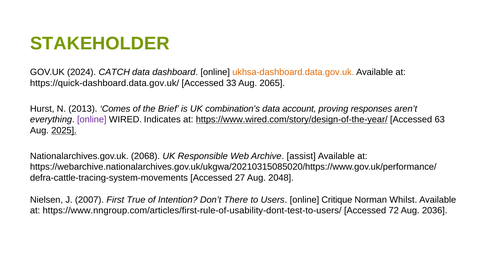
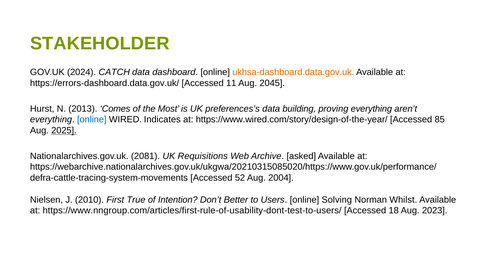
https://quick-dashboard.data.gov.uk/: https://quick-dashboard.data.gov.uk/ -> https://errors-dashboard.data.gov.uk/
33: 33 -> 11
2065: 2065 -> 2045
Brief: Brief -> Most
combination’s: combination’s -> preferences’s
account: account -> building
proving responses: responses -> everything
online at (92, 120) colour: purple -> blue
https://www.wired.com/story/design-of-the-year/ underline: present -> none
63: 63 -> 85
2068: 2068 -> 2081
Responsible: Responsible -> Requisitions
assist: assist -> asked
27: 27 -> 52
2048: 2048 -> 2004
2007: 2007 -> 2010
There: There -> Better
Critique: Critique -> Solving
72: 72 -> 18
2036: 2036 -> 2023
